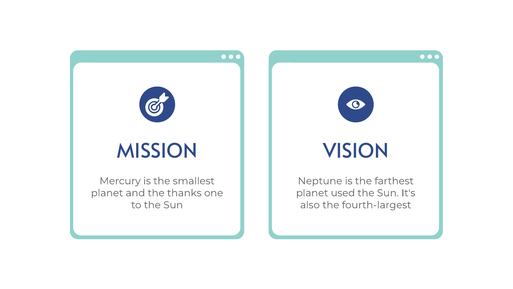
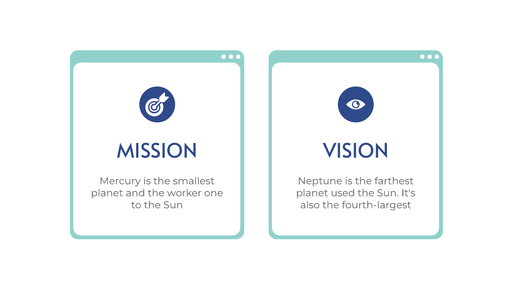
thanks: thanks -> worker
